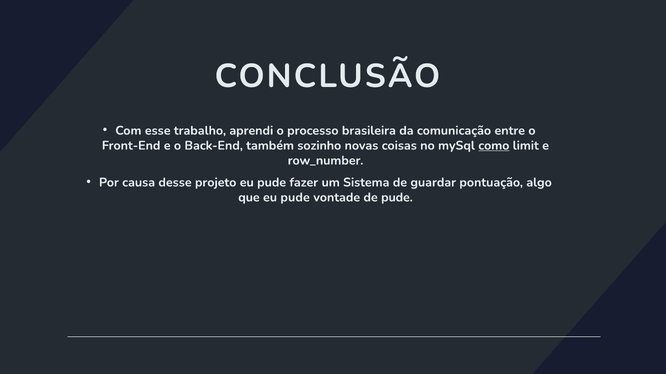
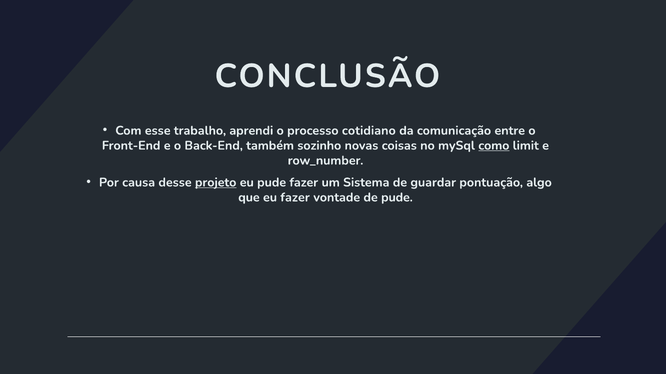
brasileira: brasileira -> cotidiano
projeto underline: none -> present
que eu pude: pude -> fazer
